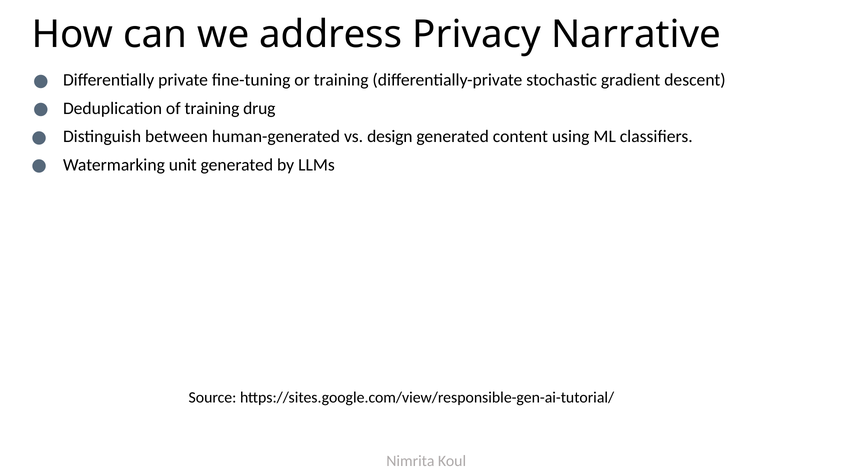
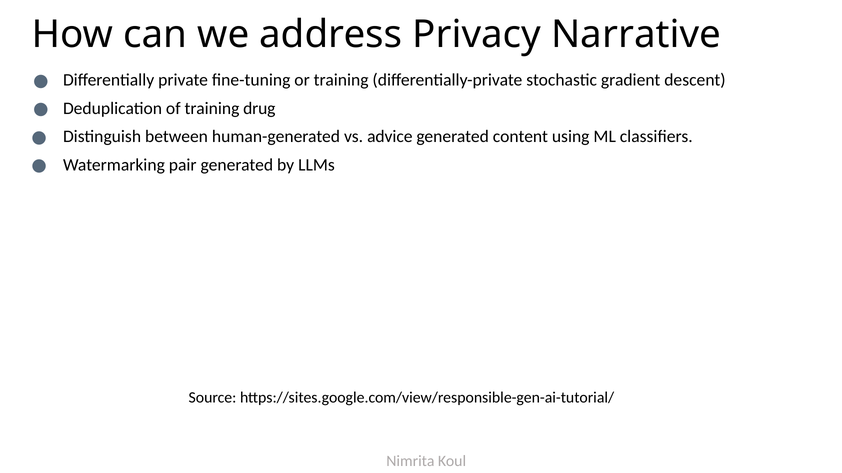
design: design -> advice
unit: unit -> pair
